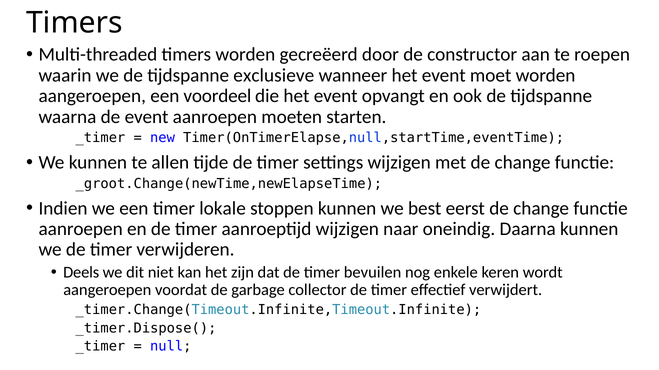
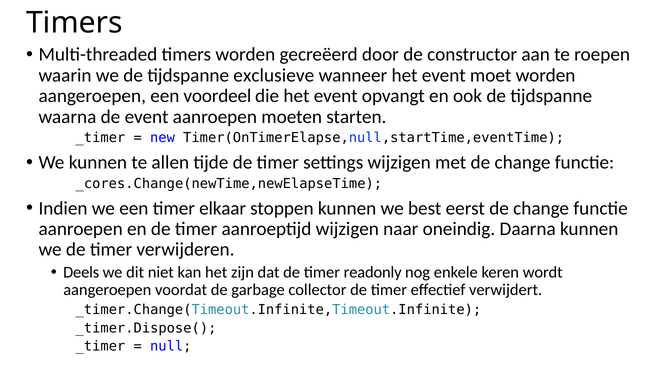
_groot.Change(newTime,newElapseTime: _groot.Change(newTime,newElapseTime -> _cores.Change(newTime,newElapseTime
lokale: lokale -> elkaar
bevuilen: bevuilen -> readonly
